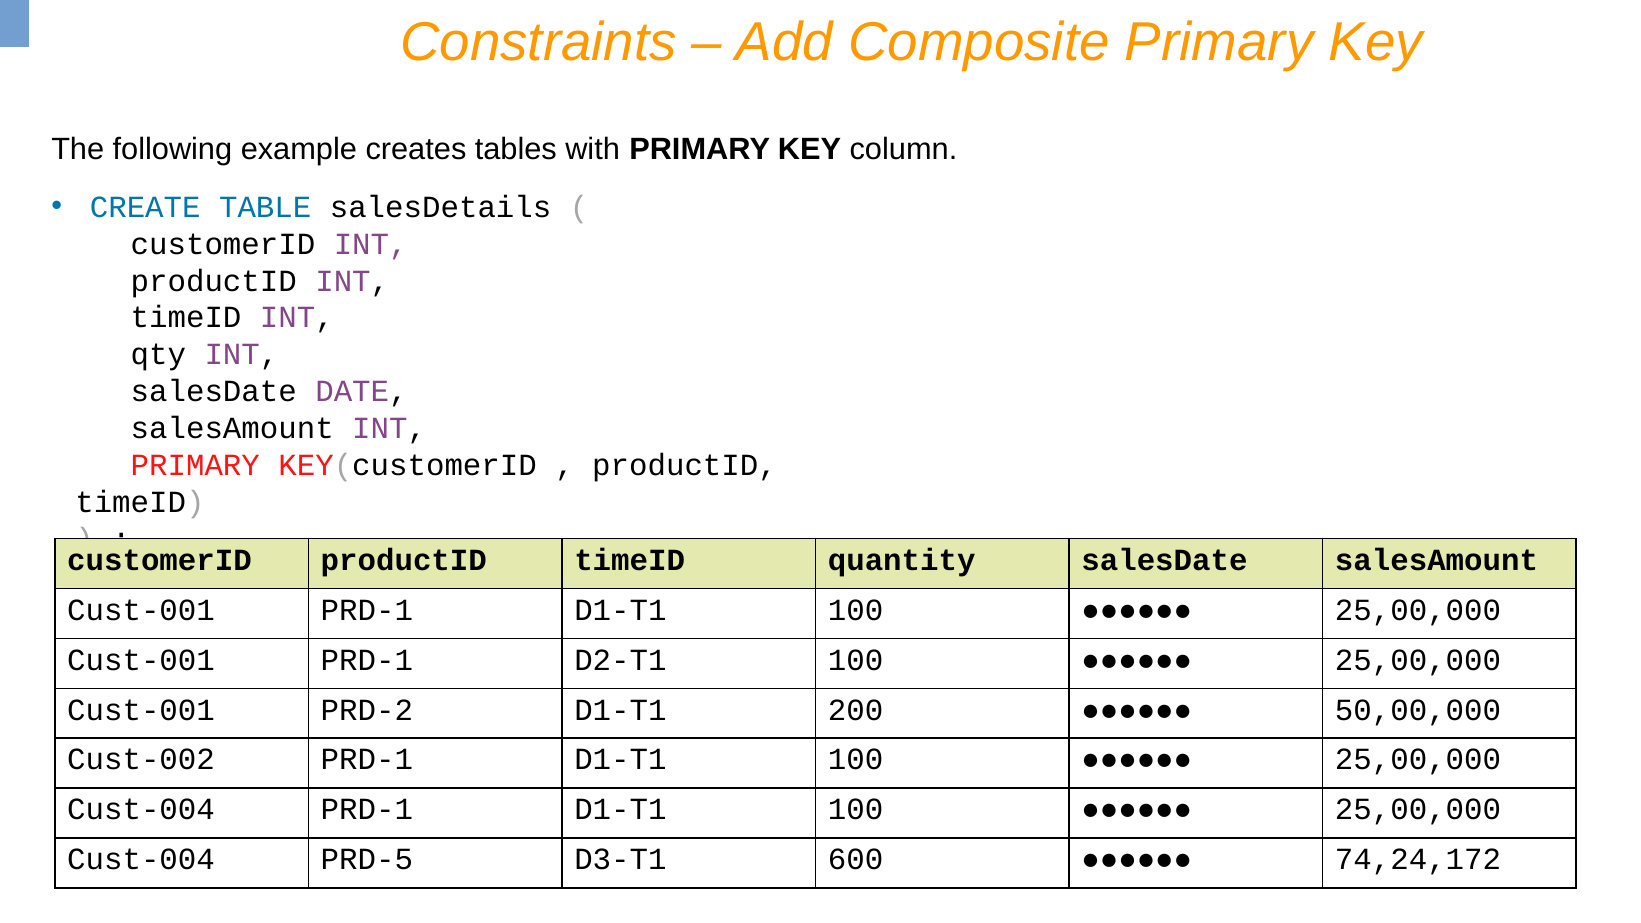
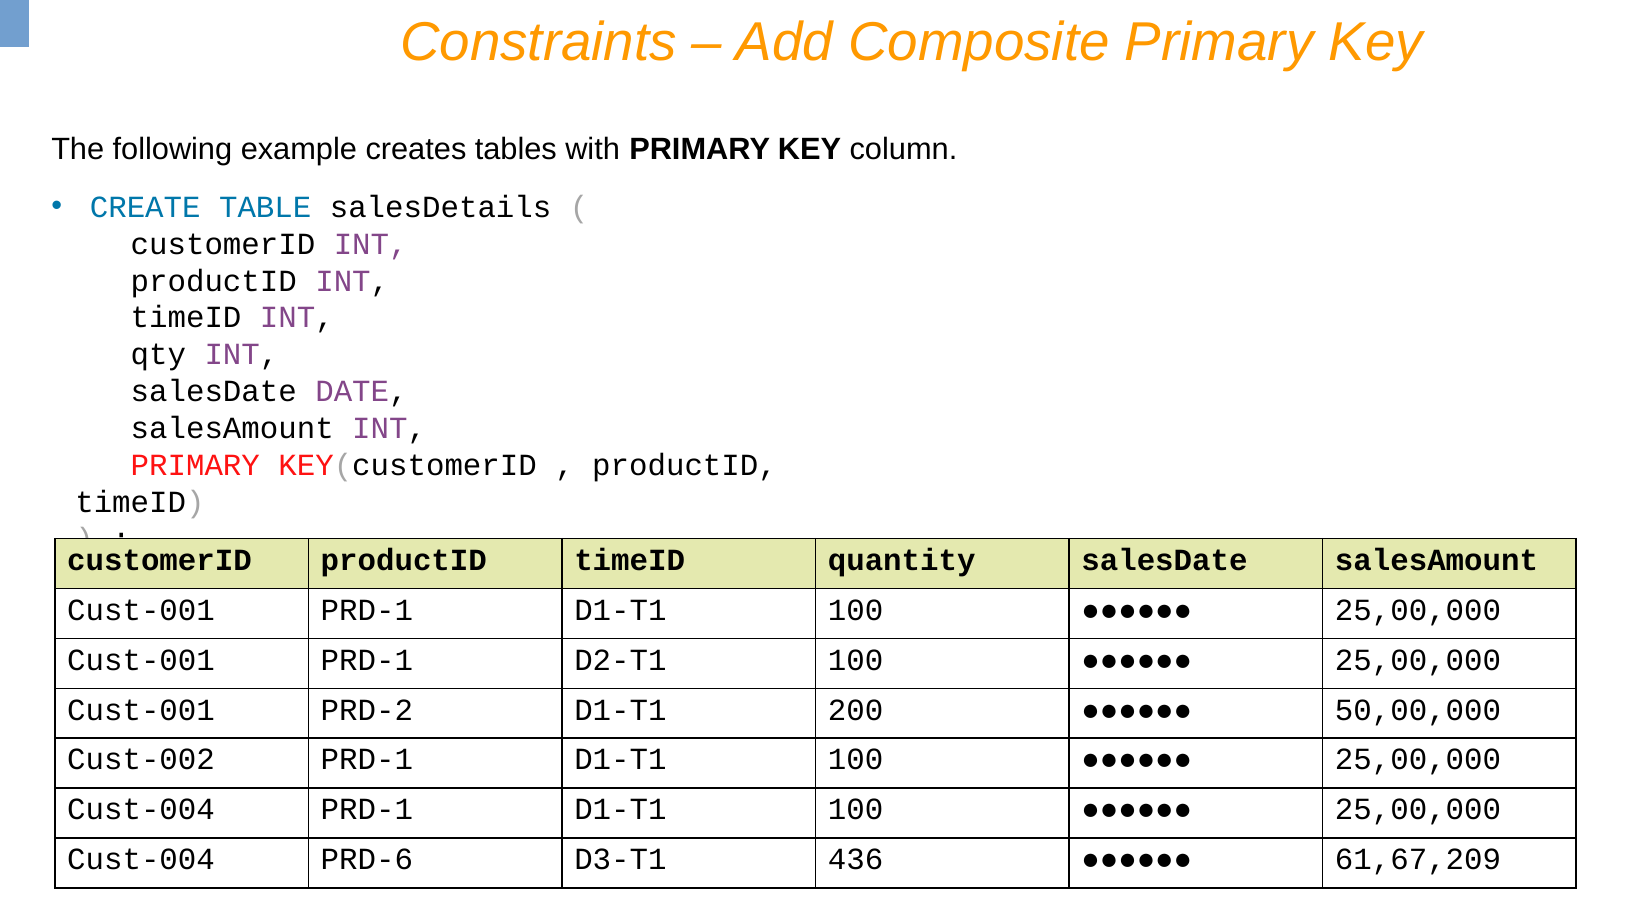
PRD-5: PRD-5 -> PRD-6
600: 600 -> 436
74,24,172: 74,24,172 -> 61,67,209
